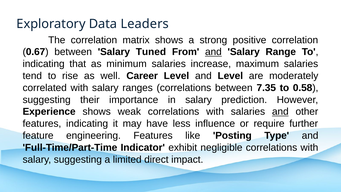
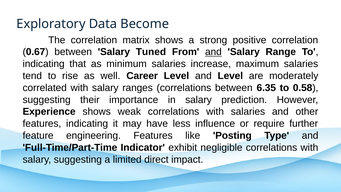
Leaders: Leaders -> Become
7.35: 7.35 -> 6.35
and at (280, 112) underline: present -> none
